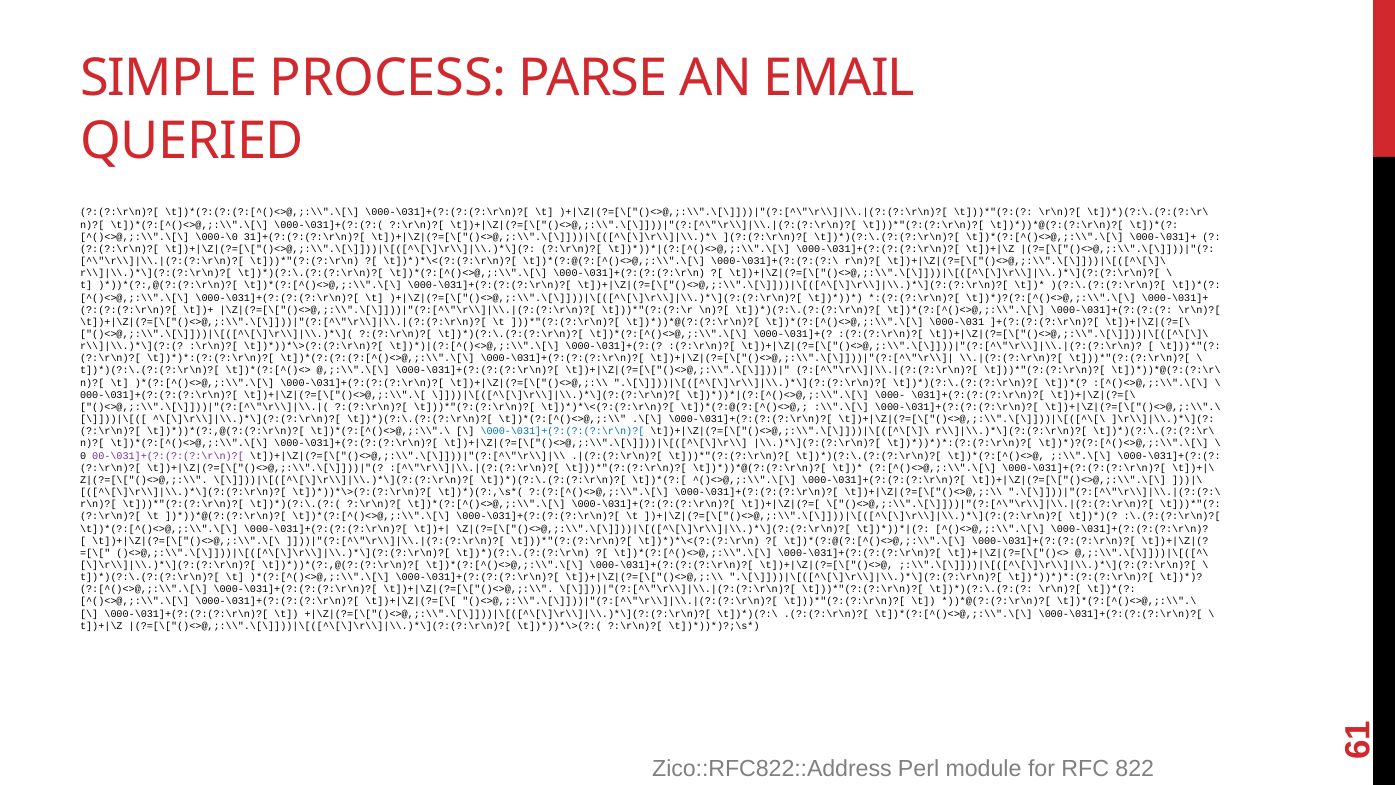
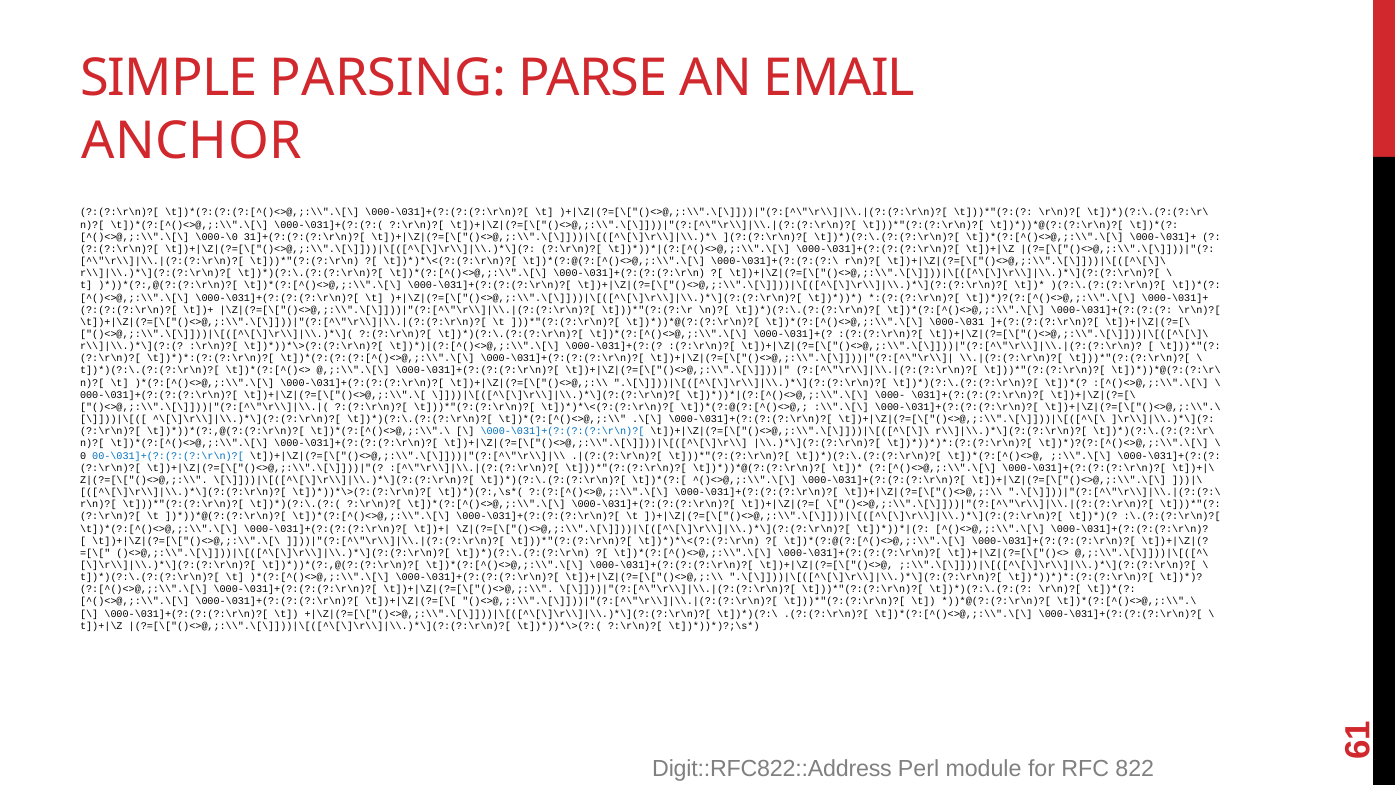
PROCESS: PROCESS -> PARSING
QUERIED: QUERIED -> ANCHOR
00-\031]+(?:(?:(?:\r\n)?[ colour: purple -> blue
Zico::RFC822::Address: Zico::RFC822::Address -> Digit::RFC822::Address
